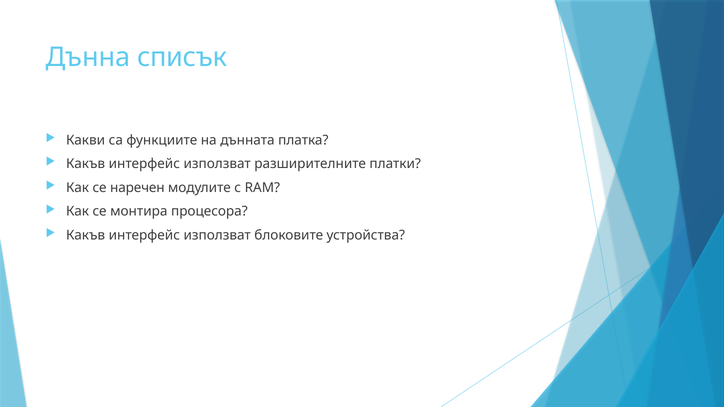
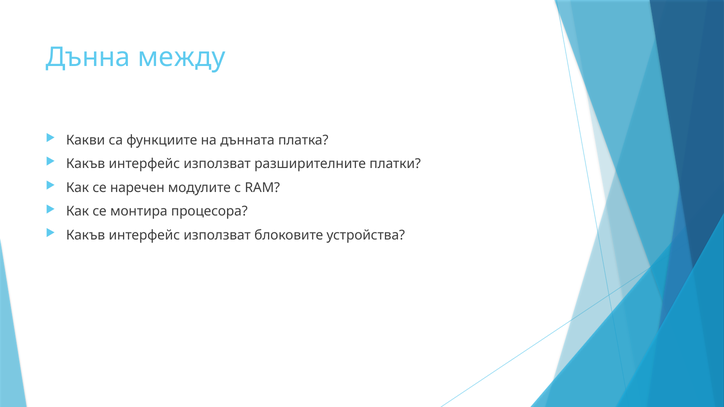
списък: списък -> между
